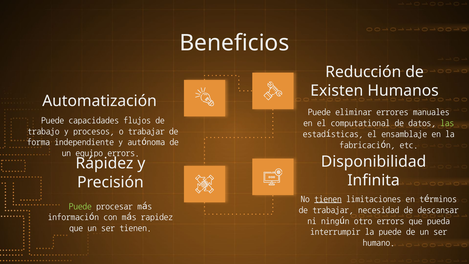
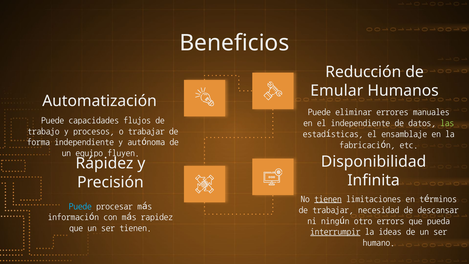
Existen: Existen -> Emular
el computational: computational -> independiente
equipo errors: errors -> fluyen
Puede at (80, 206) colour: light green -> light blue
interrumpir underline: none -> present
la puede: puede -> ideas
